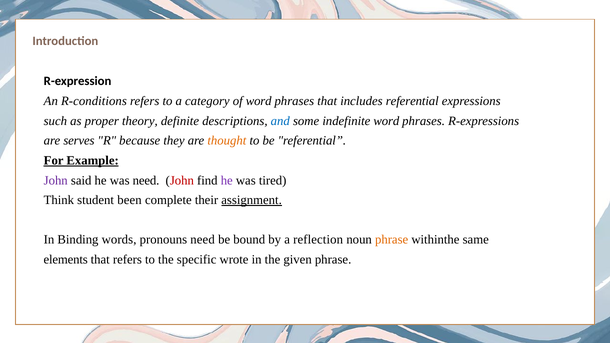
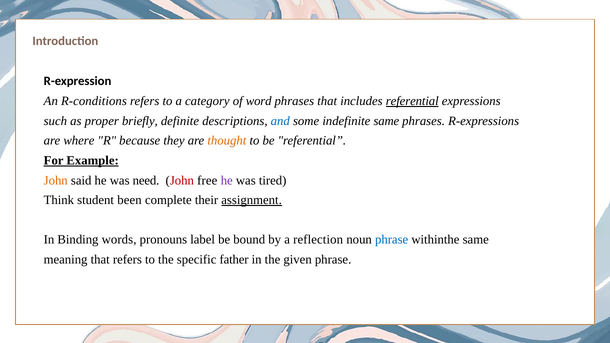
referential at (412, 101) underline: none -> present
proper theory: theory -> briefly
indefinite word: word -> same
serves: serves -> where
John at (56, 180) colour: purple -> orange
find: find -> free
pronouns need: need -> label
phrase at (392, 240) colour: orange -> blue
elements: elements -> meaning
wrote: wrote -> father
